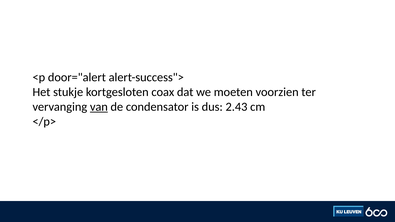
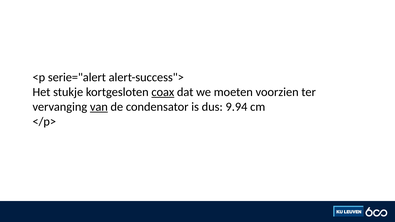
door="alert: door="alert -> serie="alert
coax underline: none -> present
2.43: 2.43 -> 9.94
